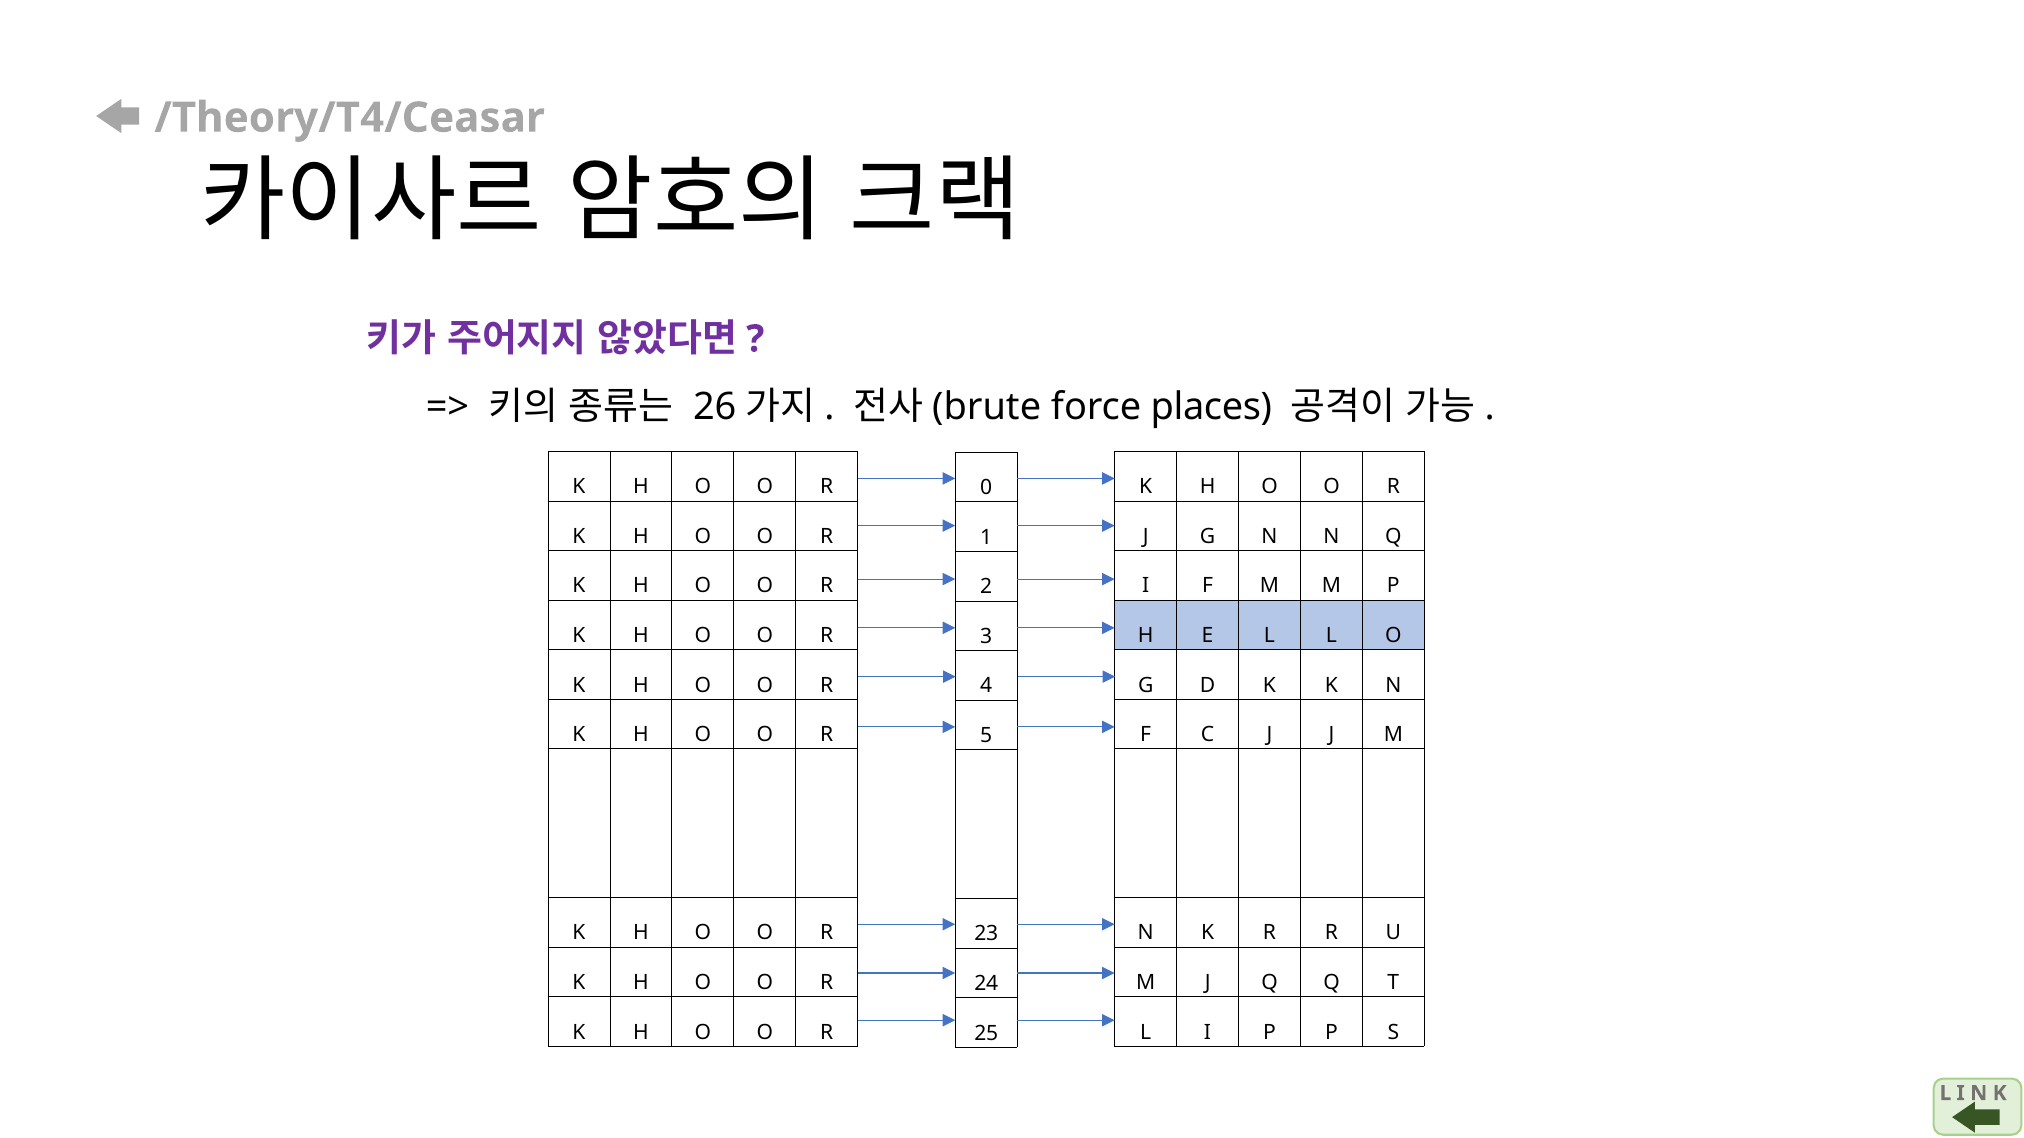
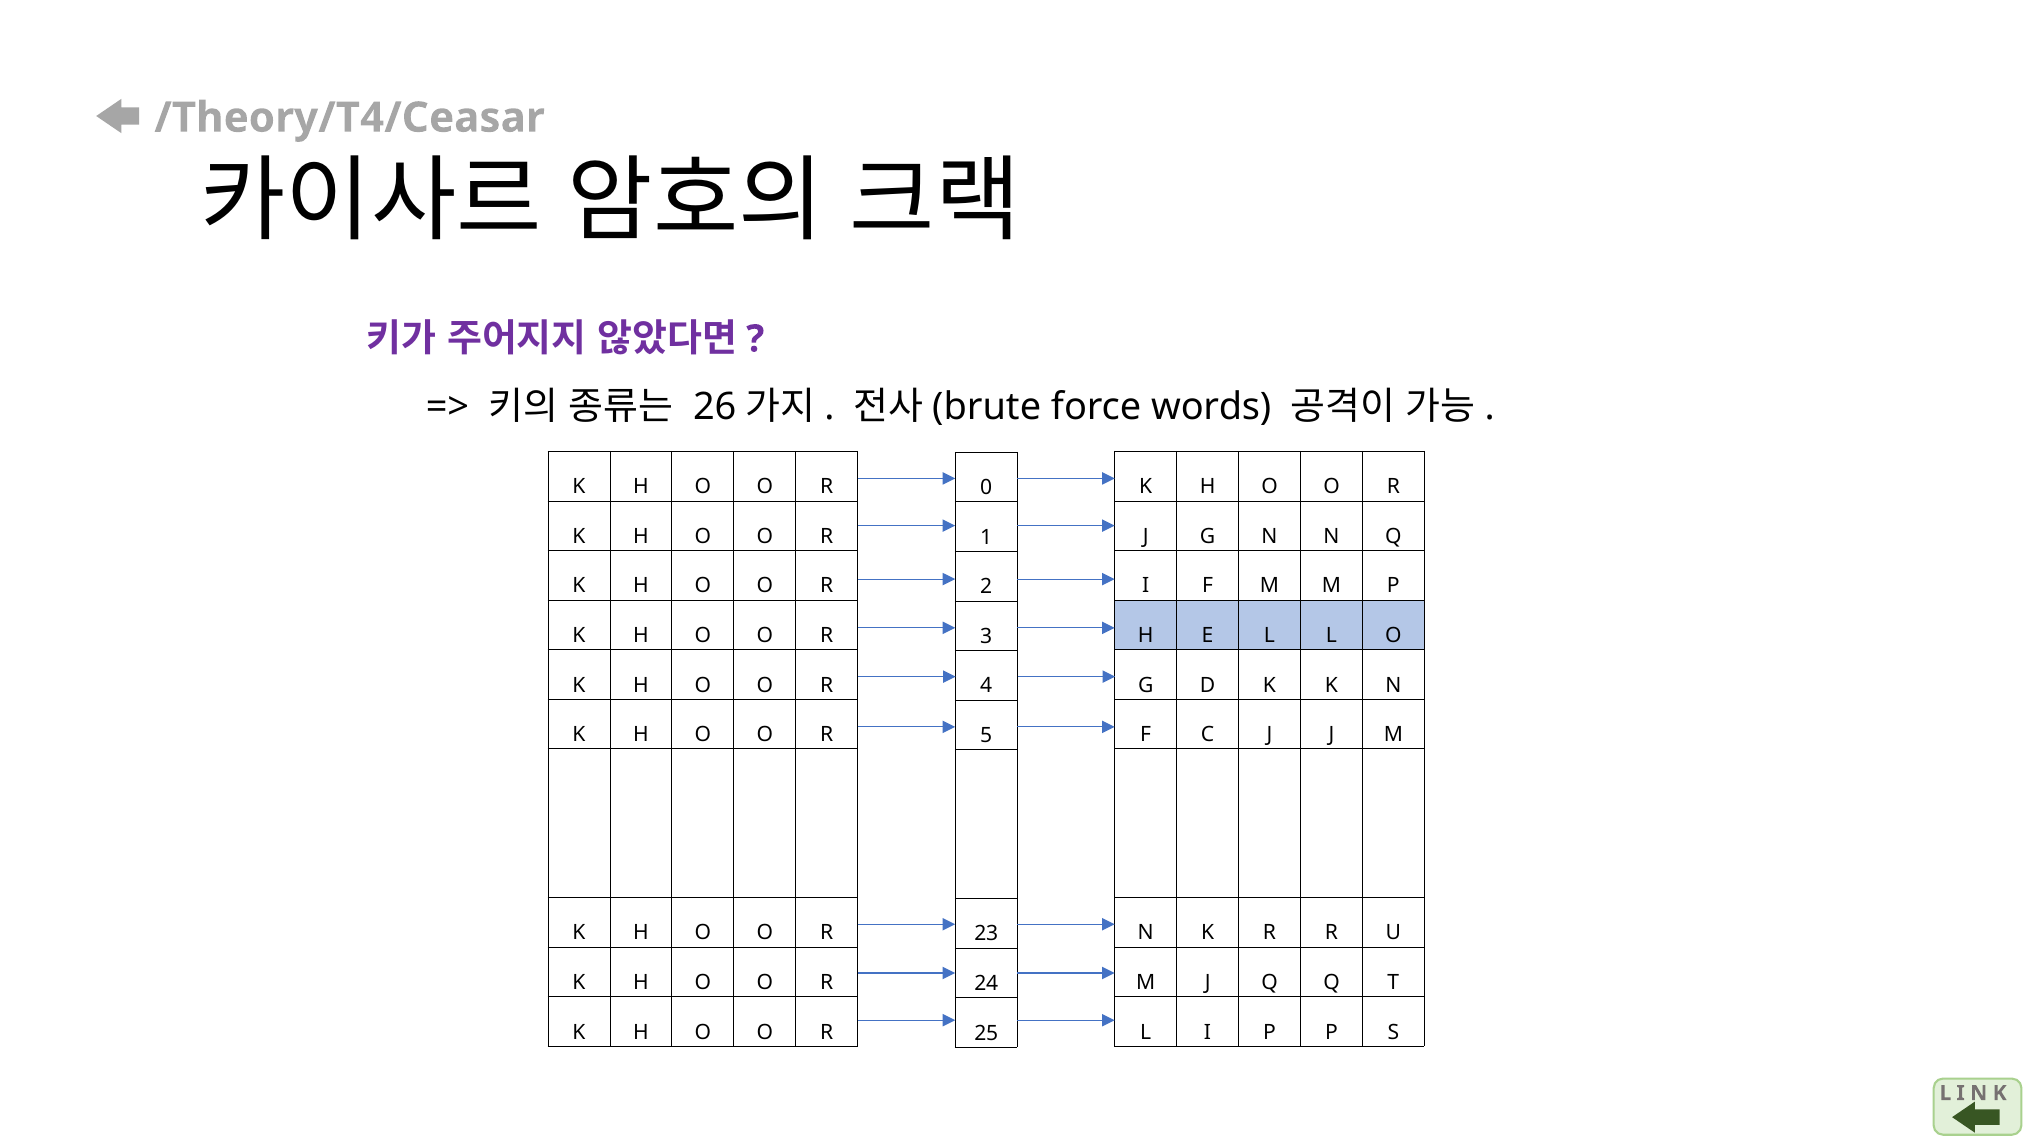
places: places -> words
